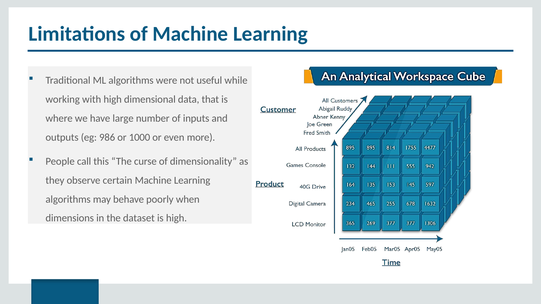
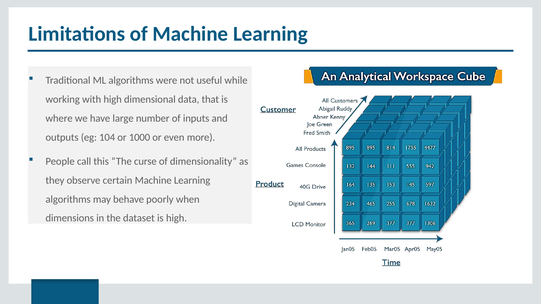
986: 986 -> 104
